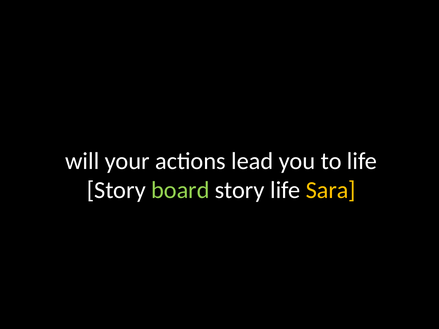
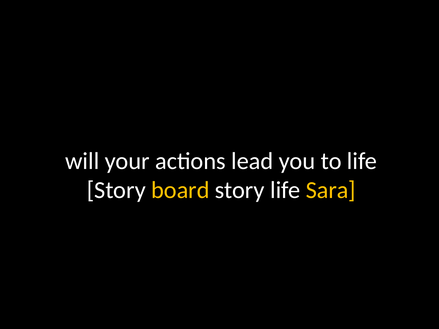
board colour: light green -> yellow
